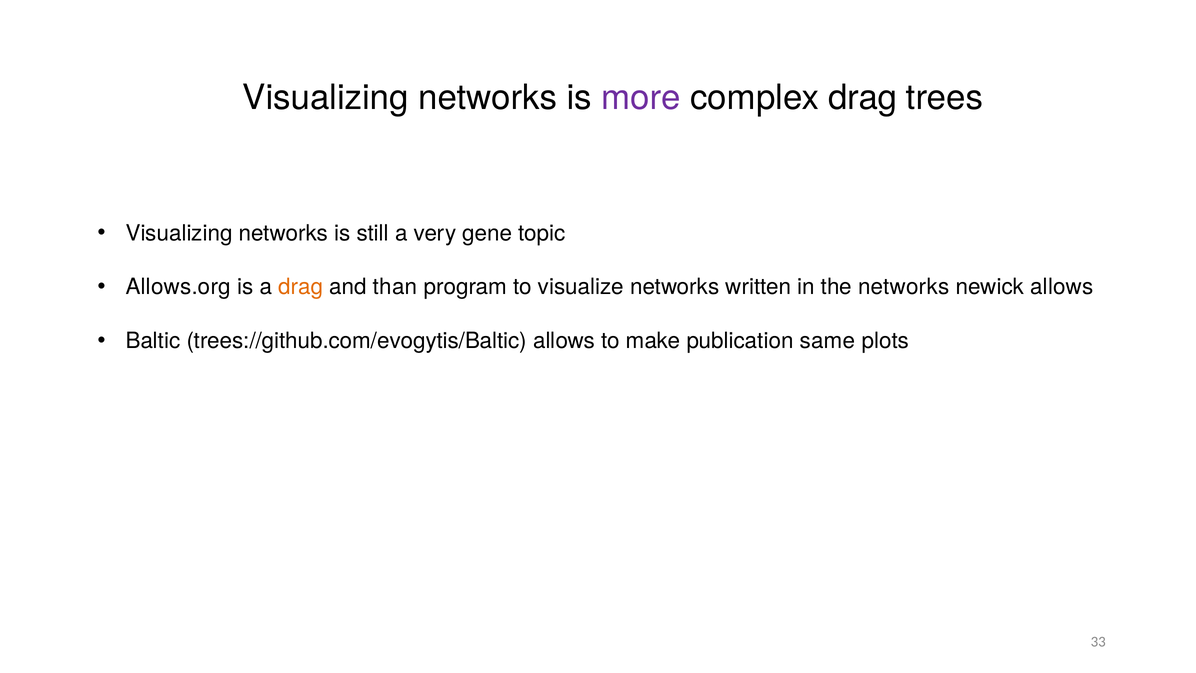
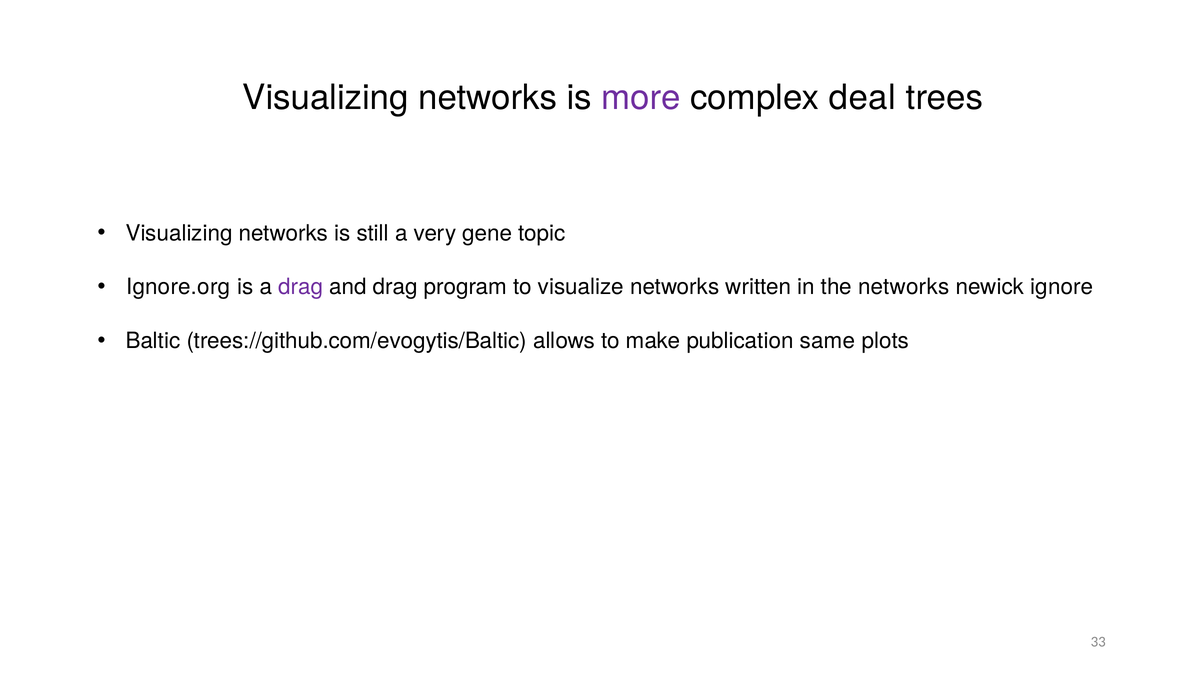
complex drag: drag -> deal
Allows.org: Allows.org -> Ignore.org
drag at (301, 287) colour: orange -> purple
and than: than -> drag
newick allows: allows -> ignore
